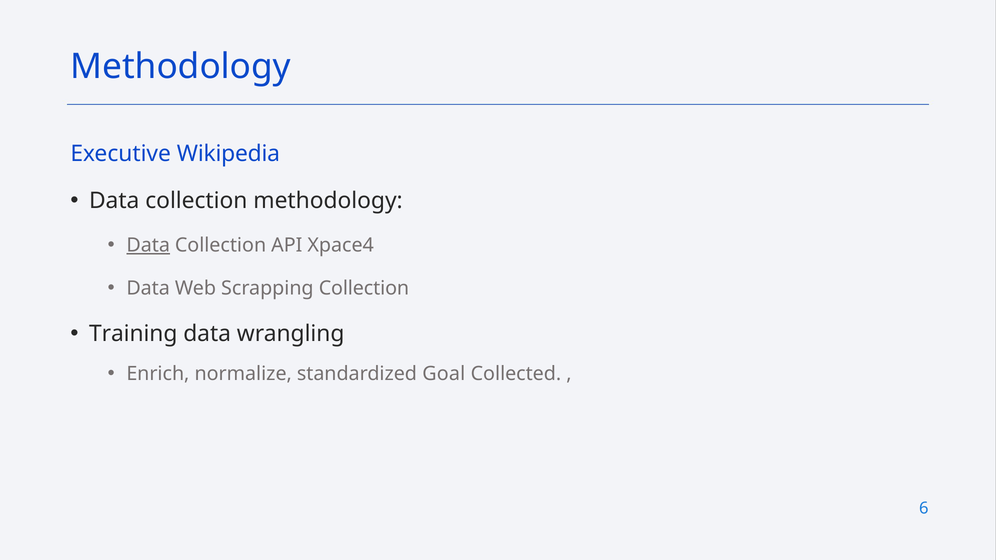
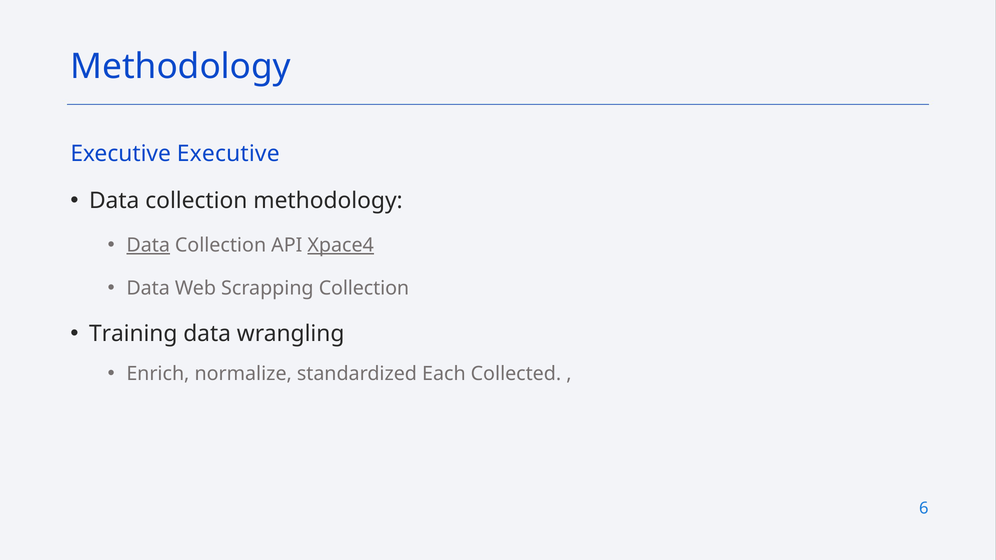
Executive Wikipedia: Wikipedia -> Executive
Xpace4 underline: none -> present
Goal: Goal -> Each
